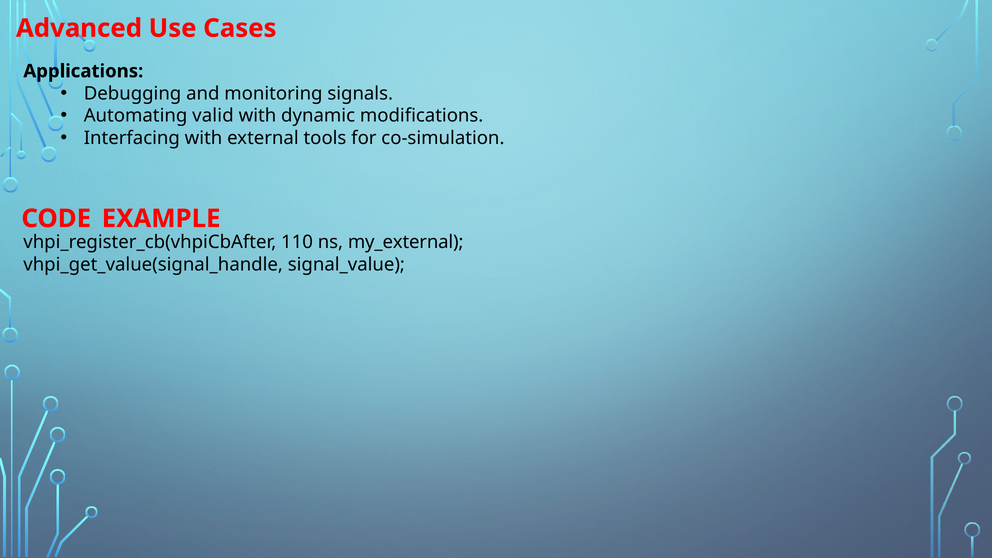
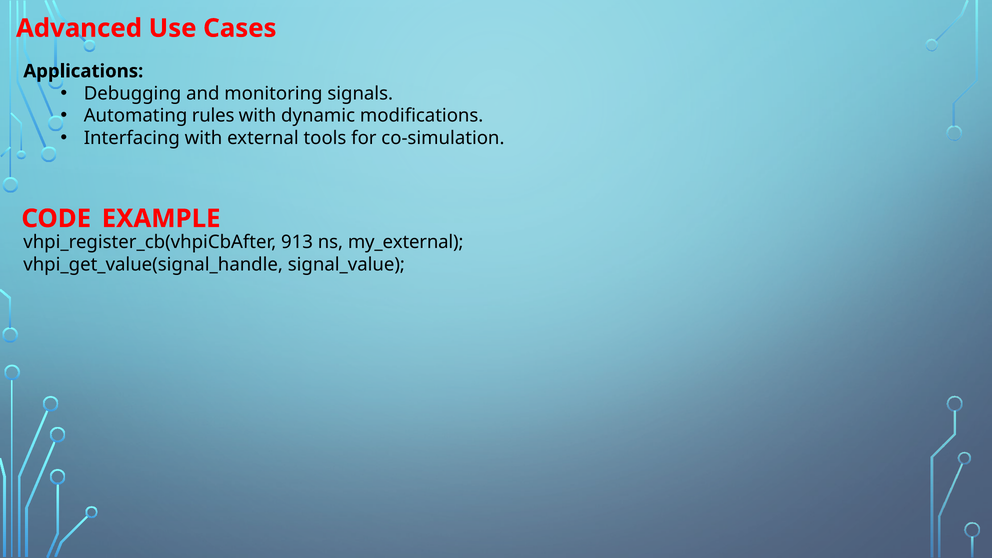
valid: valid -> rules
110: 110 -> 913
